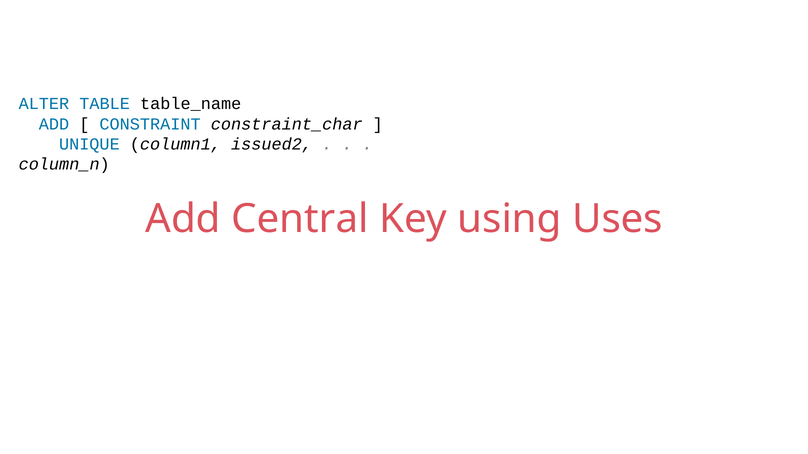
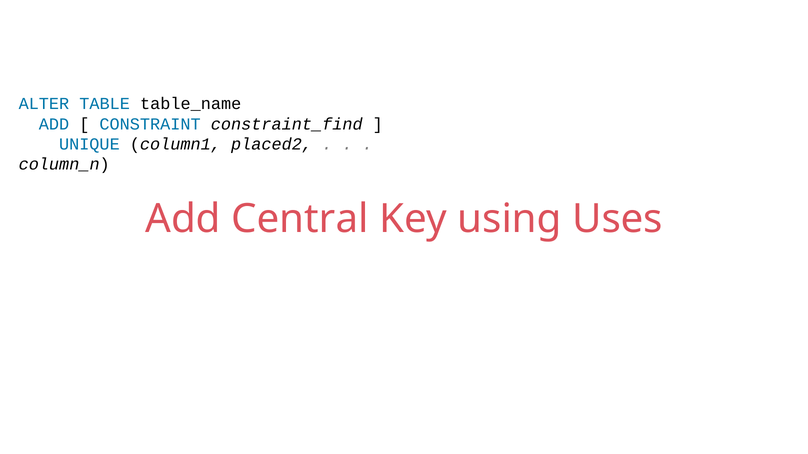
constraint_char: constraint_char -> constraint_find
issued2: issued2 -> placed2
